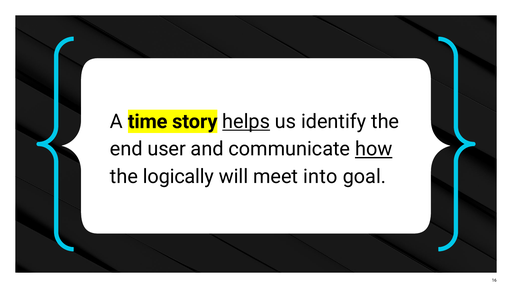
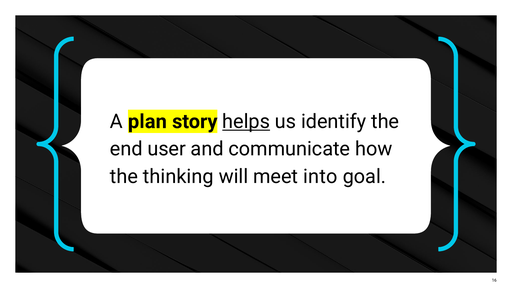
time: time -> plan
how underline: present -> none
logically: logically -> thinking
